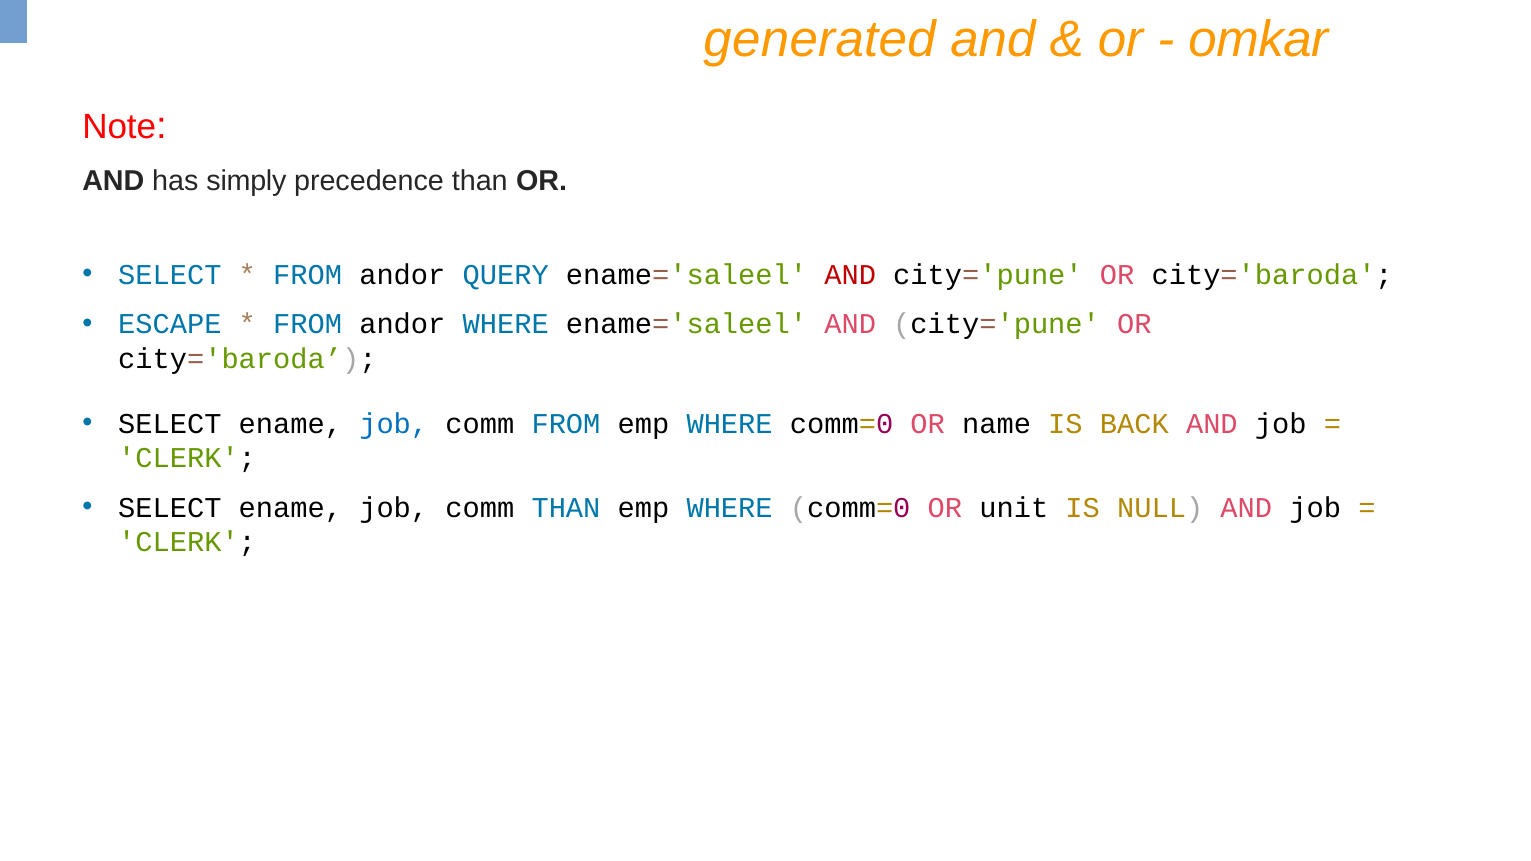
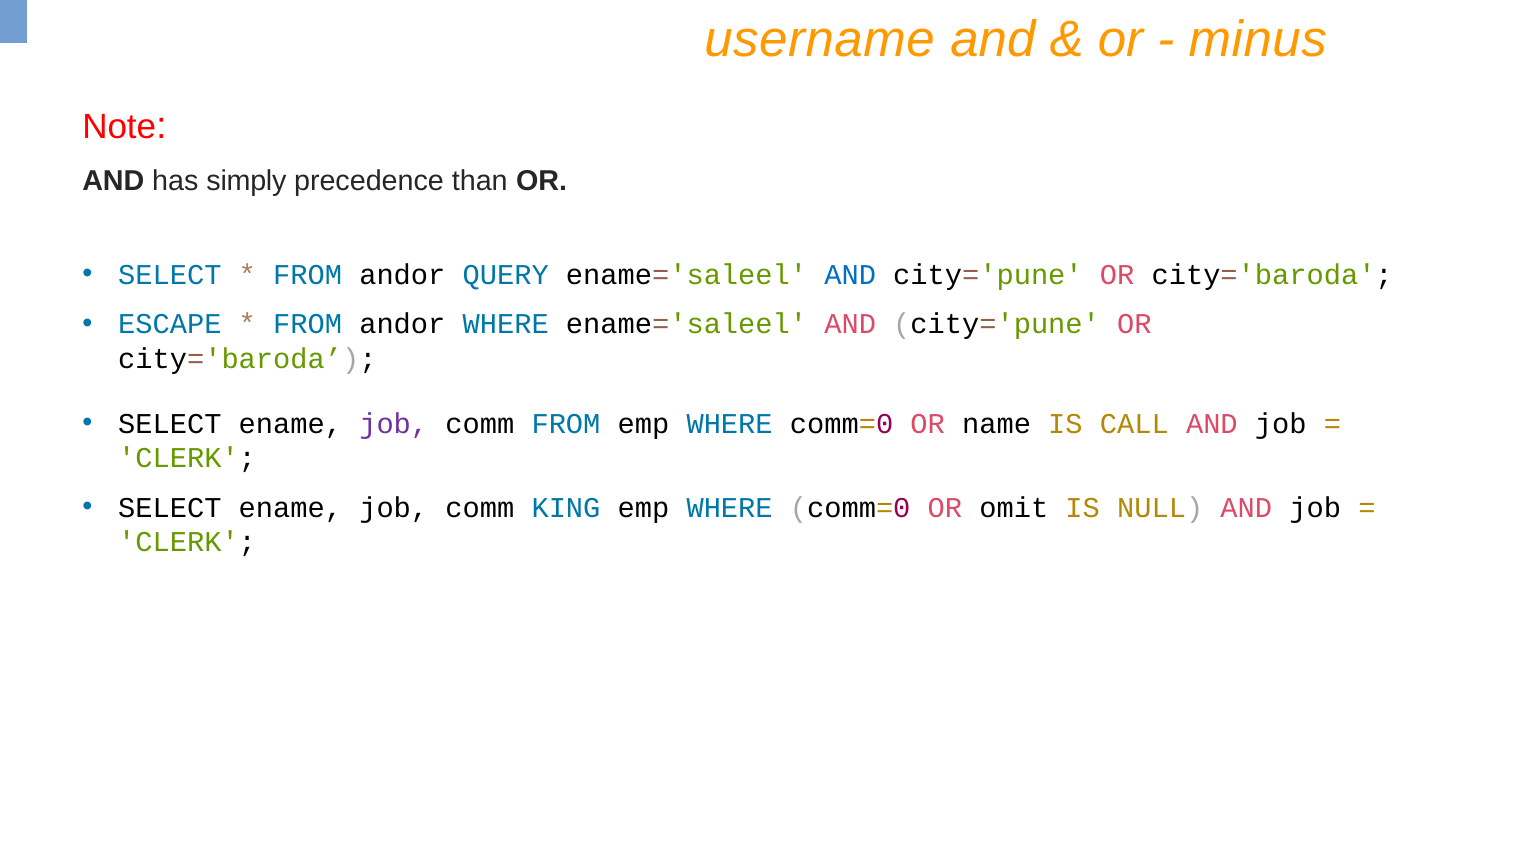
generated: generated -> username
omkar: omkar -> minus
AND at (850, 275) colour: red -> blue
job at (394, 424) colour: blue -> purple
BACK: BACK -> CALL
comm THAN: THAN -> KING
unit: unit -> omit
